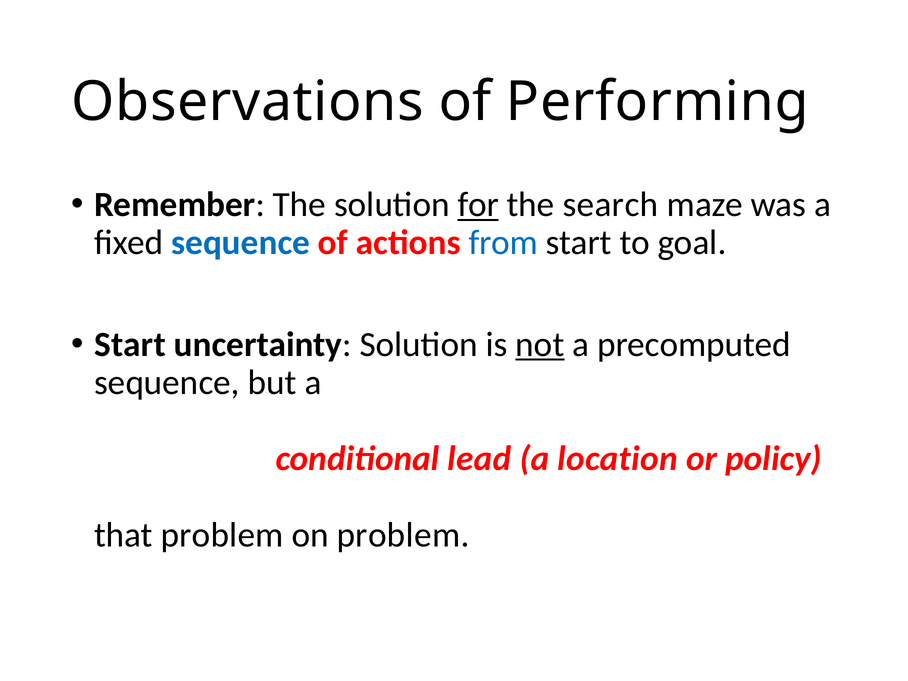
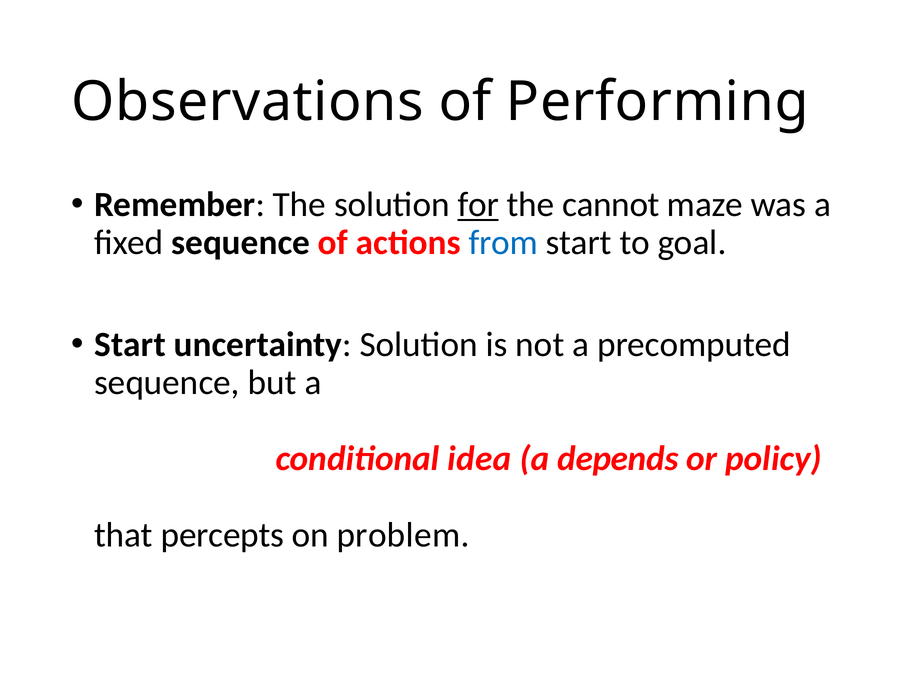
search: search -> cannot
sequence at (241, 243) colour: blue -> black
not underline: present -> none
lead: lead -> idea
location: location -> depends
that problem: problem -> percepts
